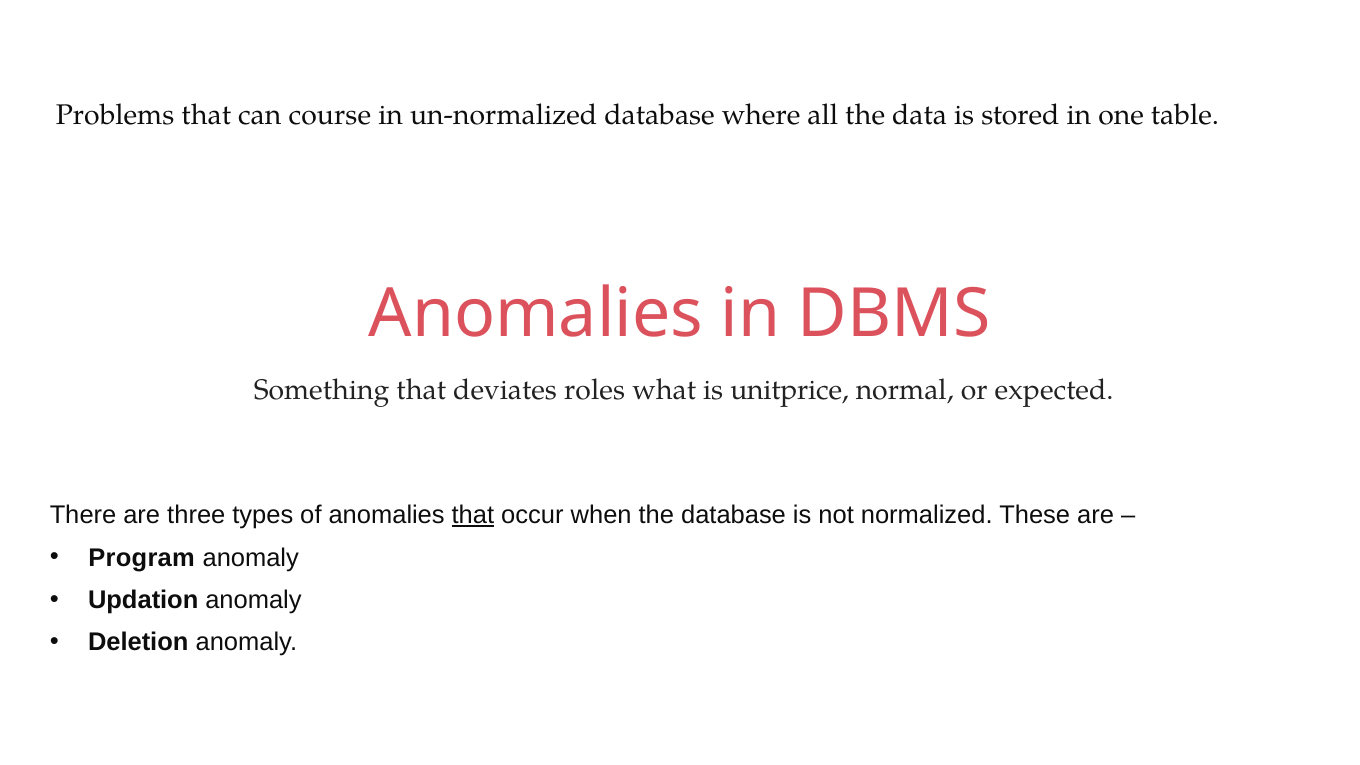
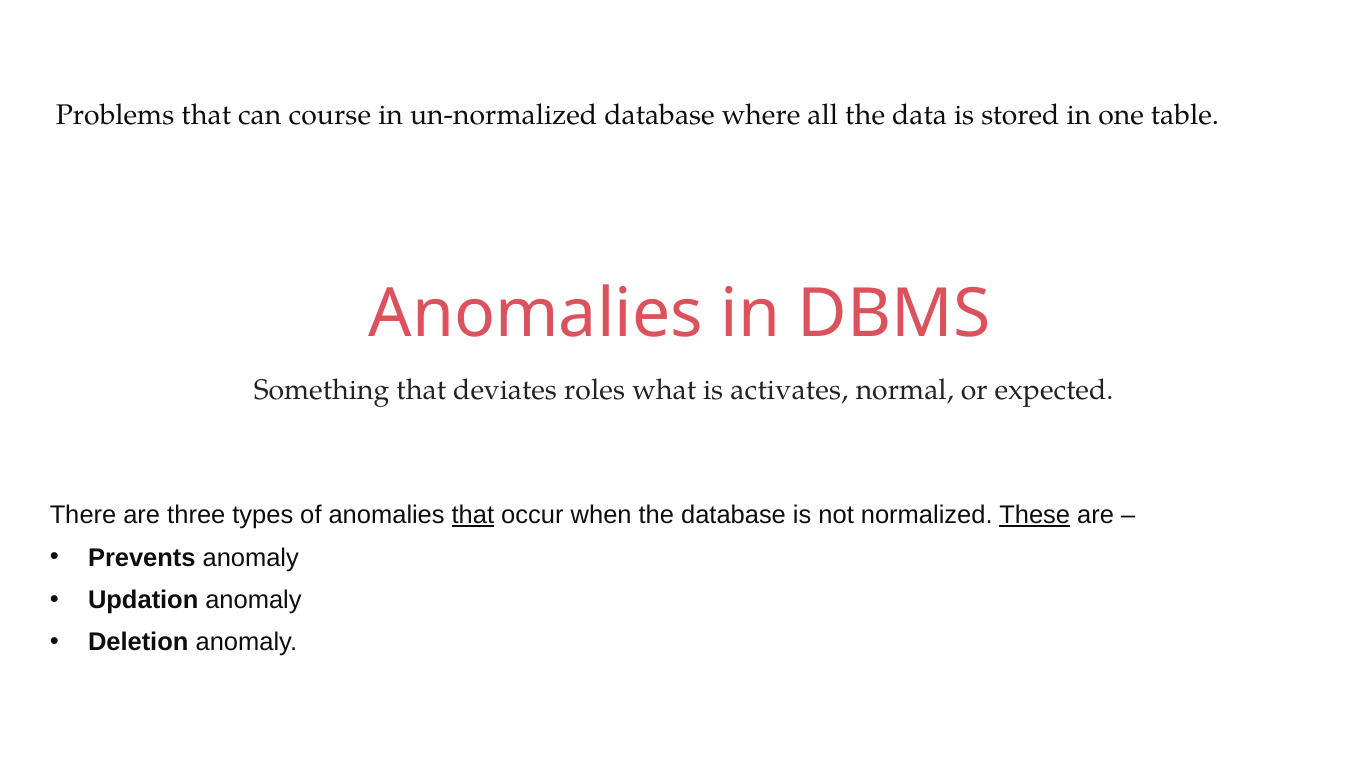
unitprice: unitprice -> activates
These underline: none -> present
Program: Program -> Prevents
